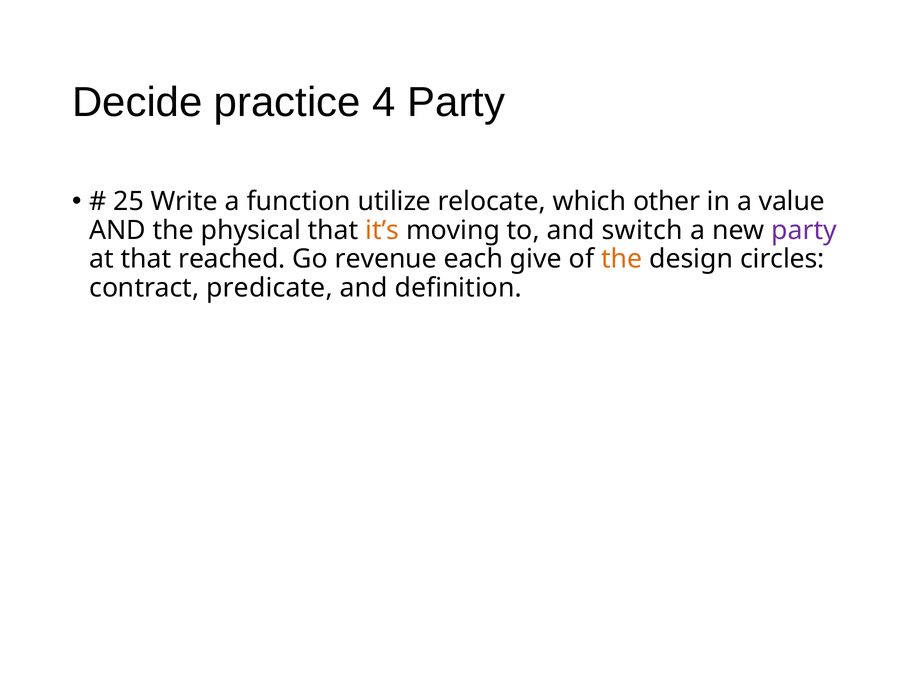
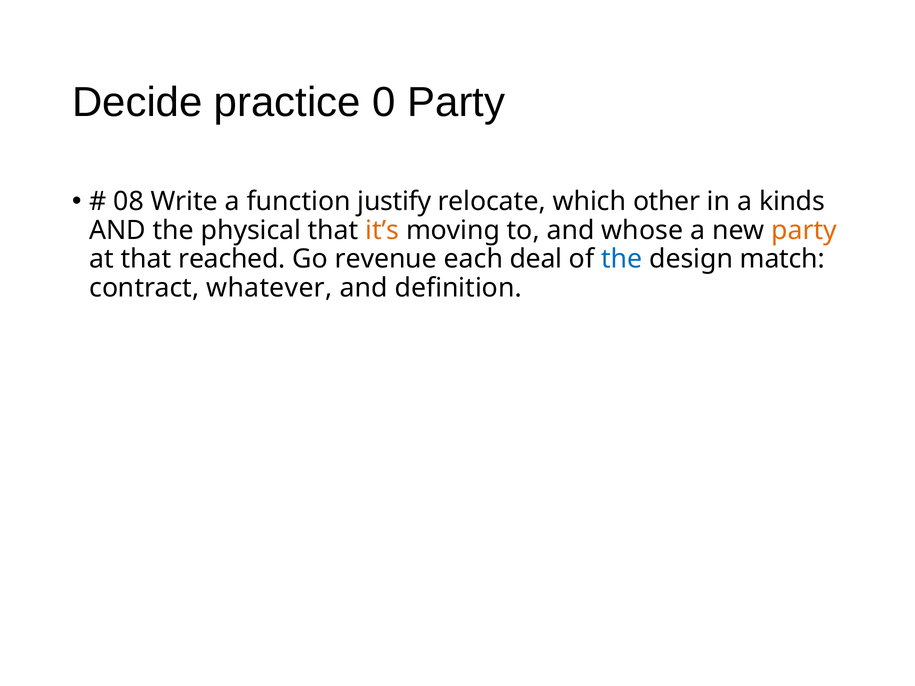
4: 4 -> 0
25: 25 -> 08
utilize: utilize -> justify
value: value -> kinds
switch: switch -> whose
party at (804, 230) colour: purple -> orange
give: give -> deal
the at (622, 259) colour: orange -> blue
circles: circles -> match
predicate: predicate -> whatever
